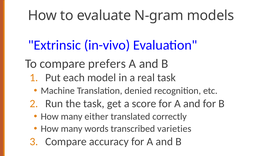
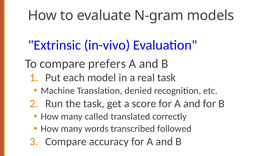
either: either -> called
varieties: varieties -> followed
